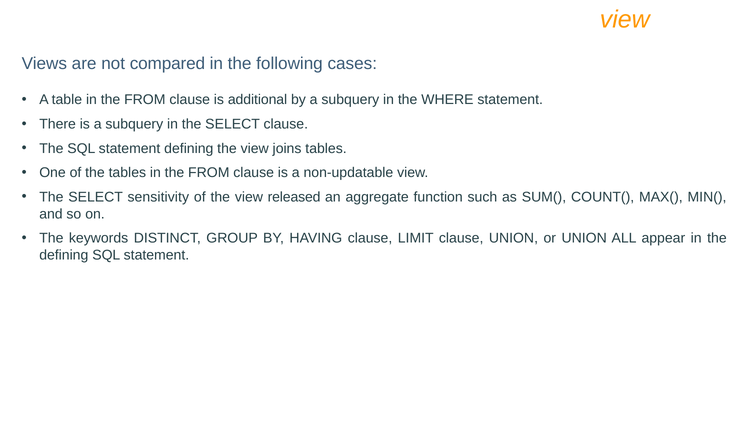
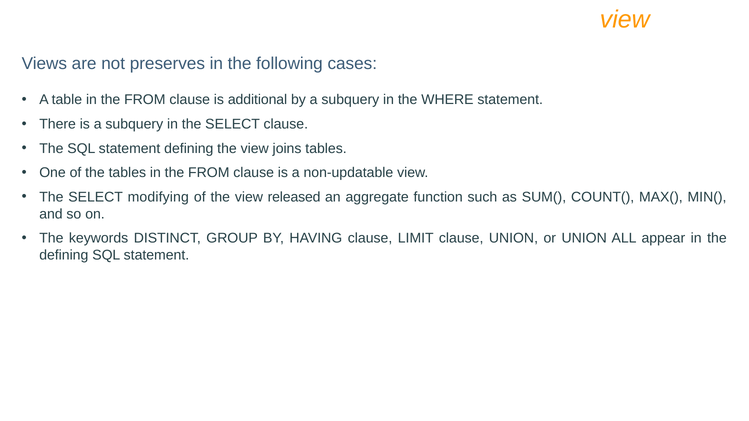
compared: compared -> preserves
sensitivity: sensitivity -> modifying
